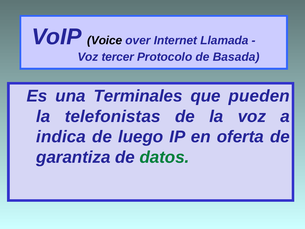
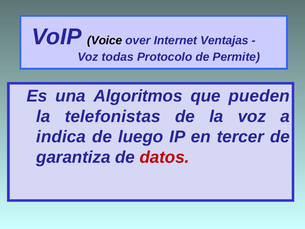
Llamada: Llamada -> Ventajas
tercer: tercer -> todas
Basada: Basada -> Permite
Terminales: Terminales -> Algoritmos
oferta: oferta -> tercer
datos colour: green -> red
